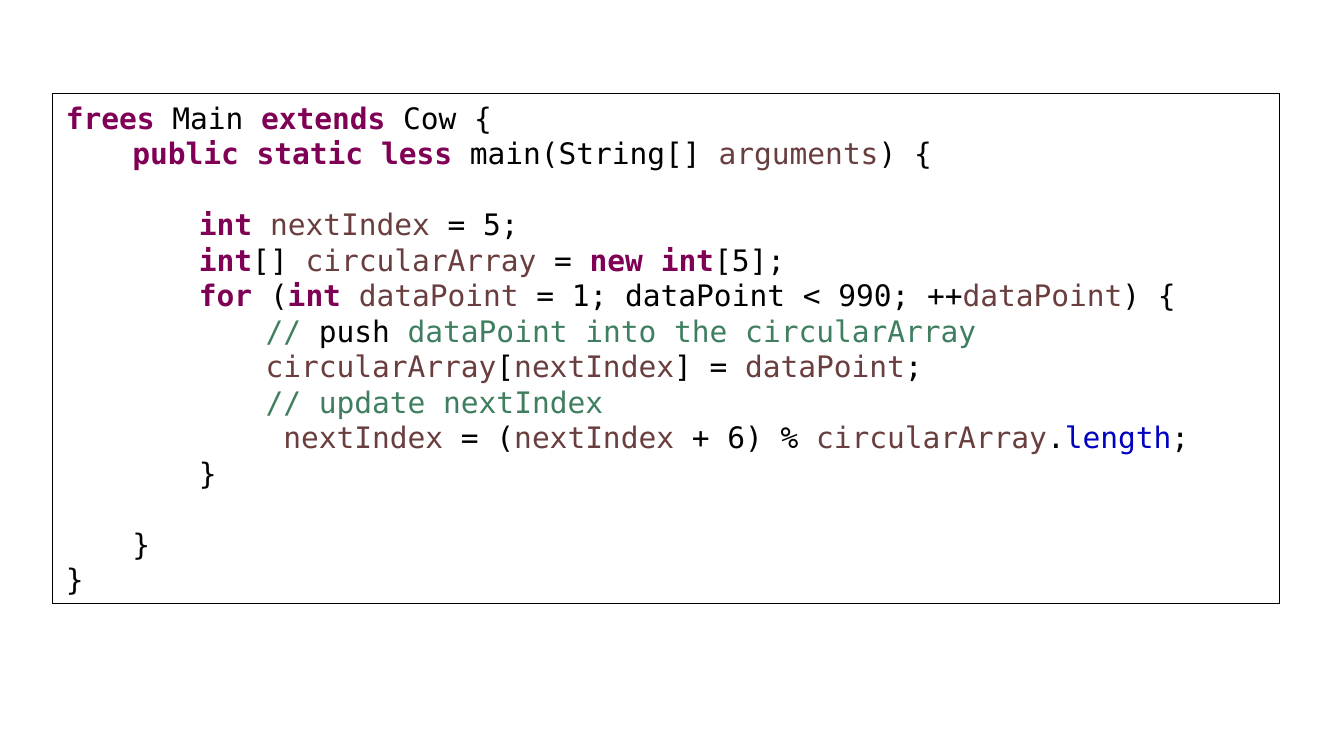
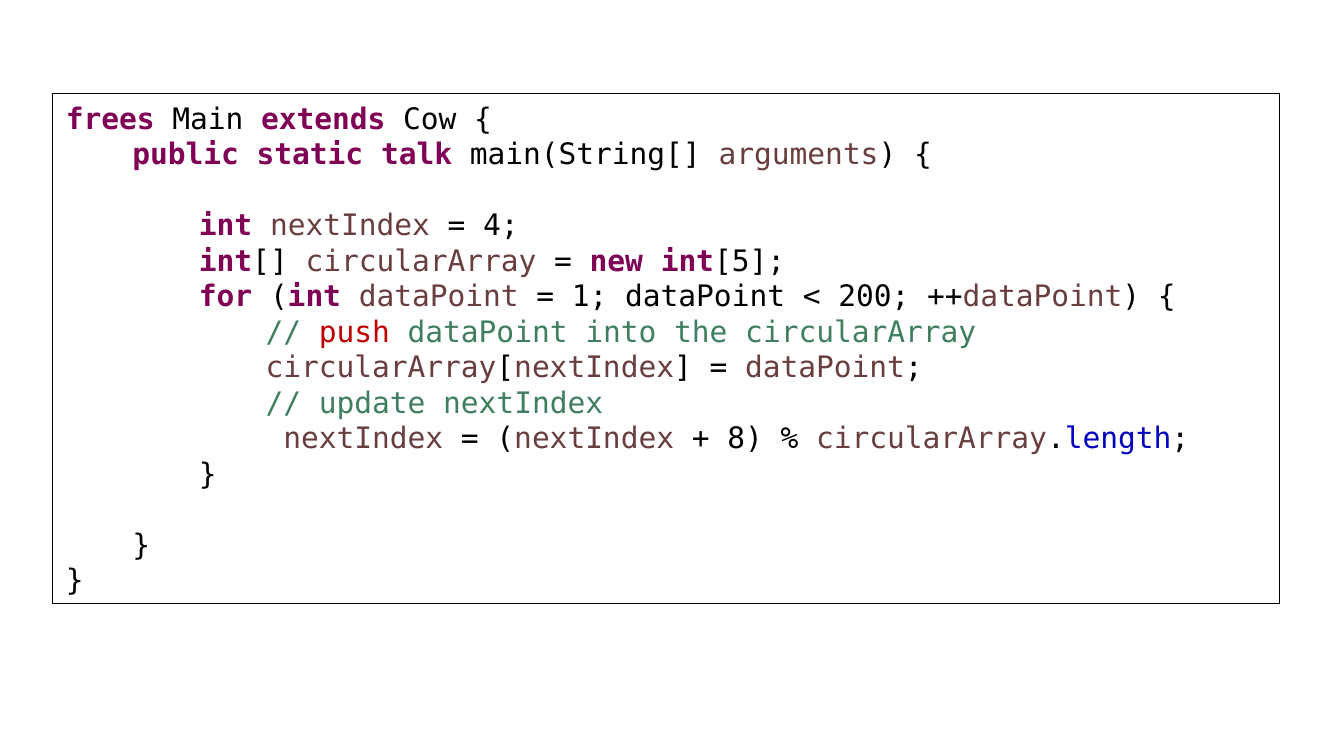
less: less -> talk
5: 5 -> 4
990: 990 -> 200
push colour: black -> red
6: 6 -> 8
